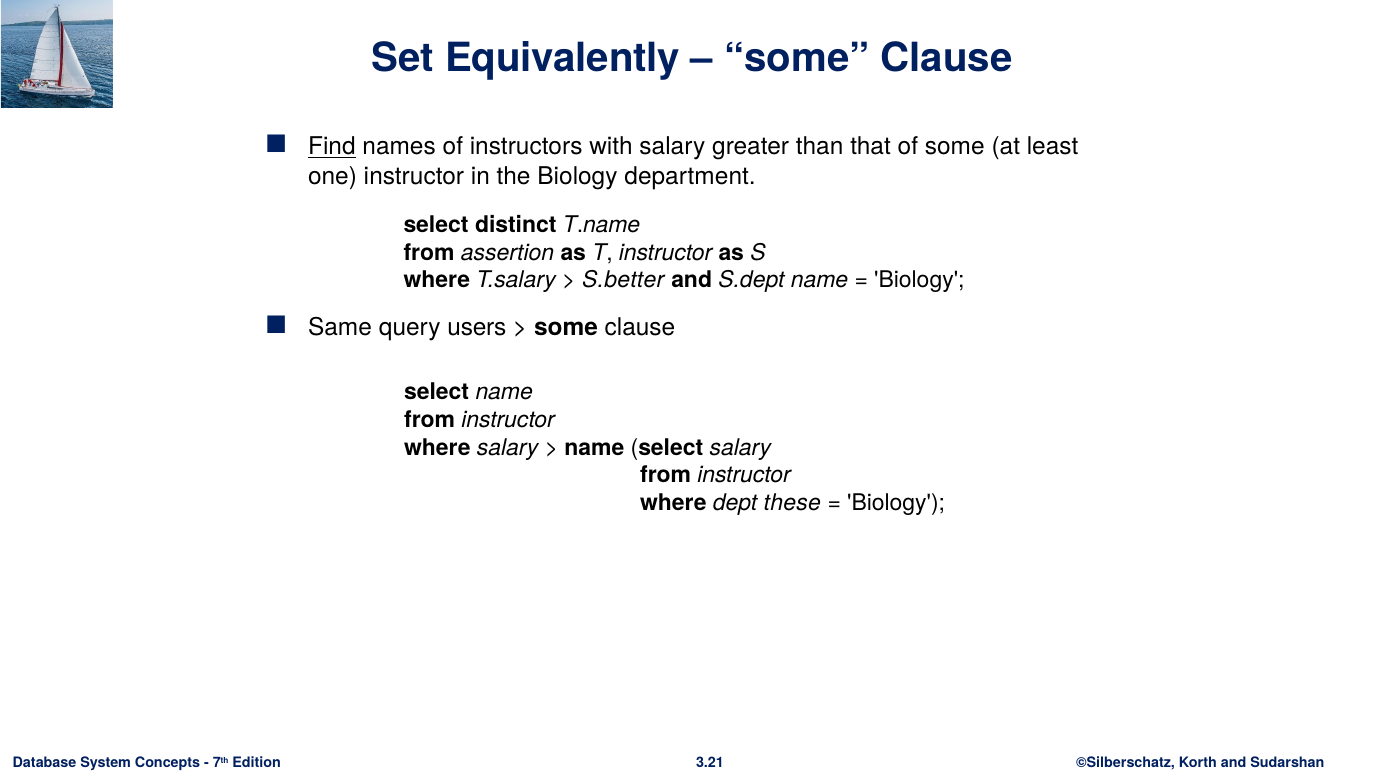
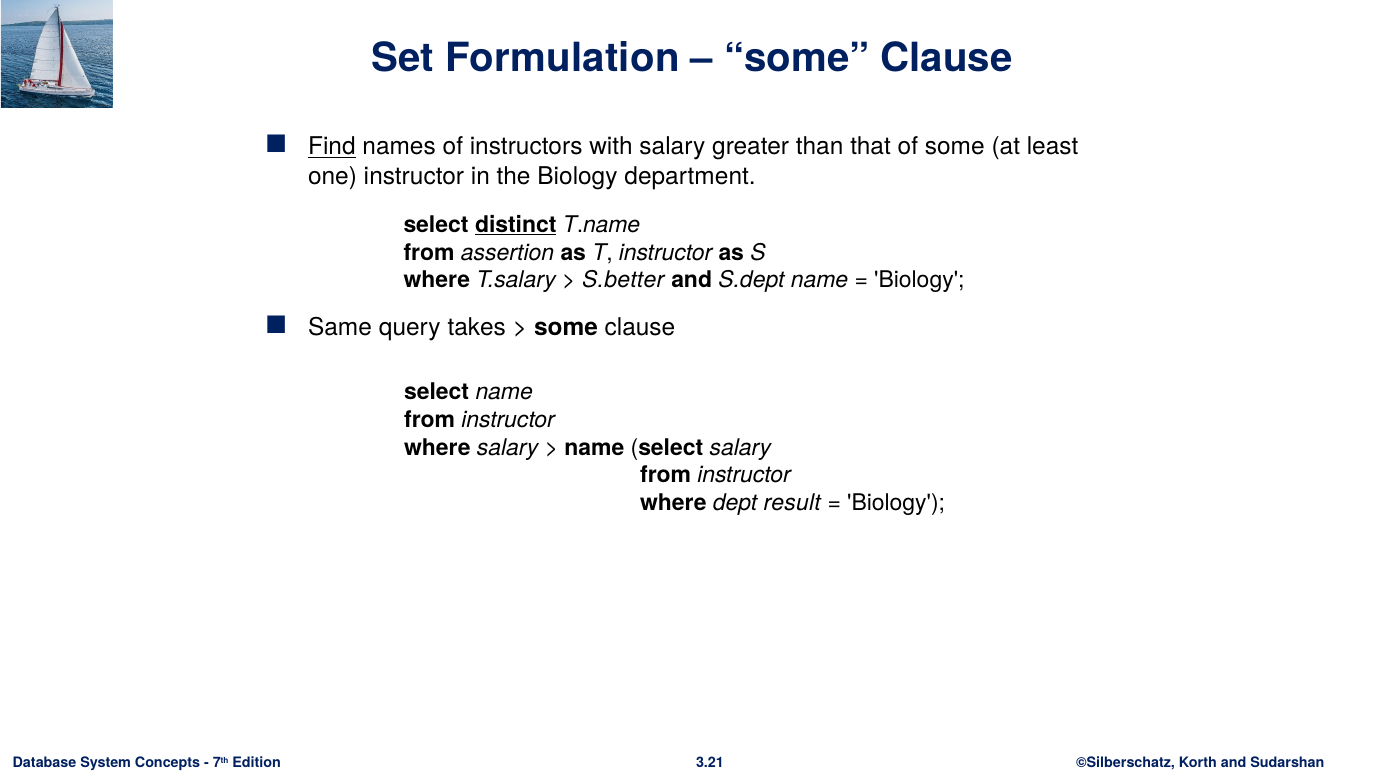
Equivalently: Equivalently -> Formulation
distinct underline: none -> present
users: users -> takes
these: these -> result
